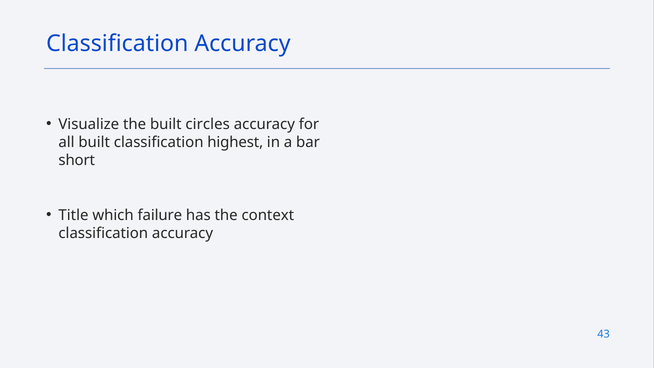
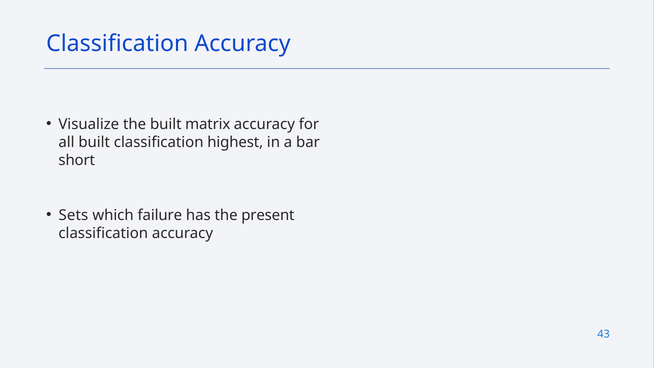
circles: circles -> matrix
Title: Title -> Sets
context: context -> present
